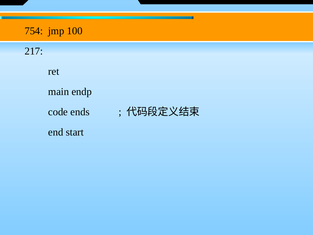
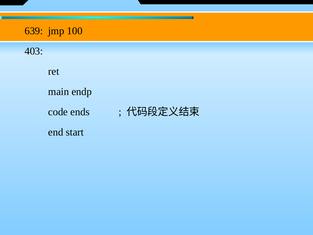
754: 754 -> 639
217: 217 -> 403
